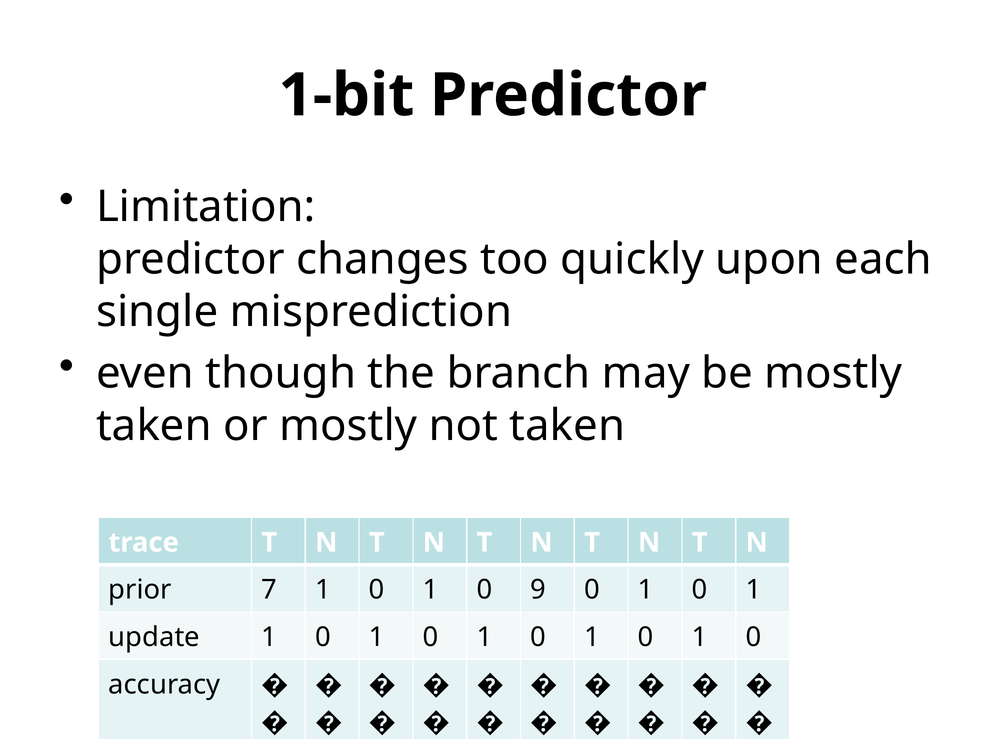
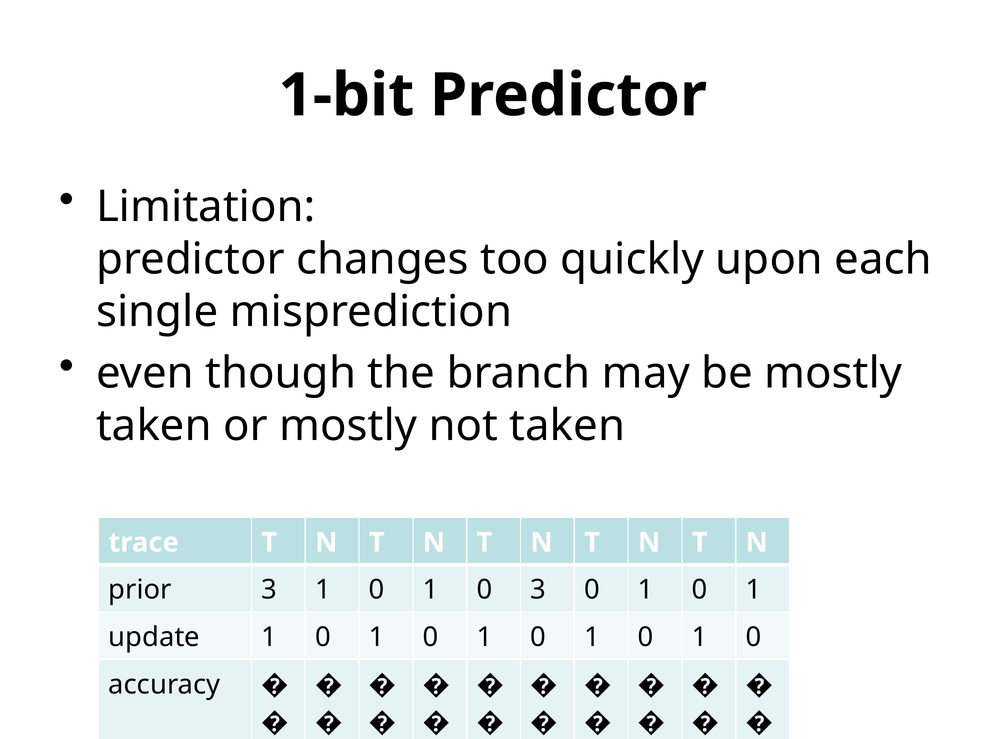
prior 7: 7 -> 3
0 9: 9 -> 3
